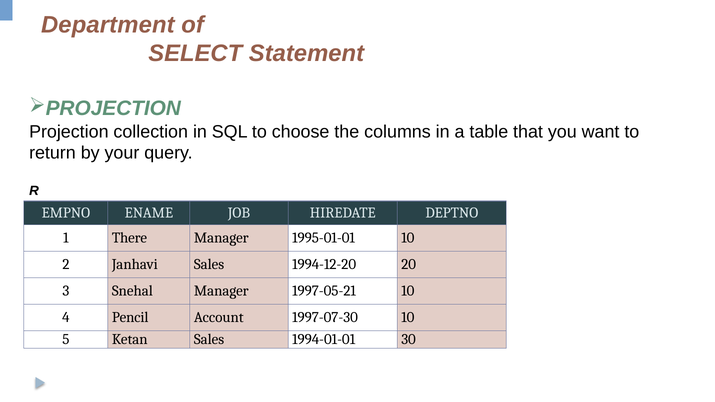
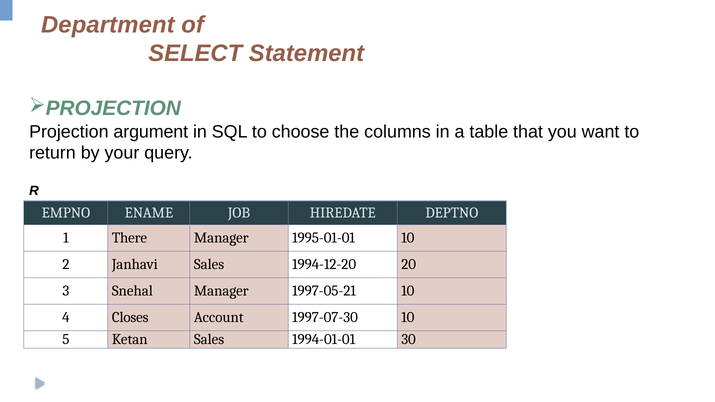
collection: collection -> argument
Pencil: Pencil -> Closes
